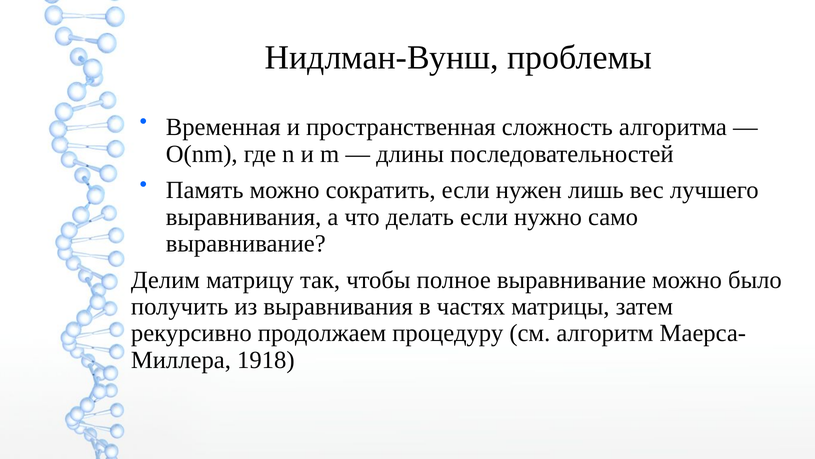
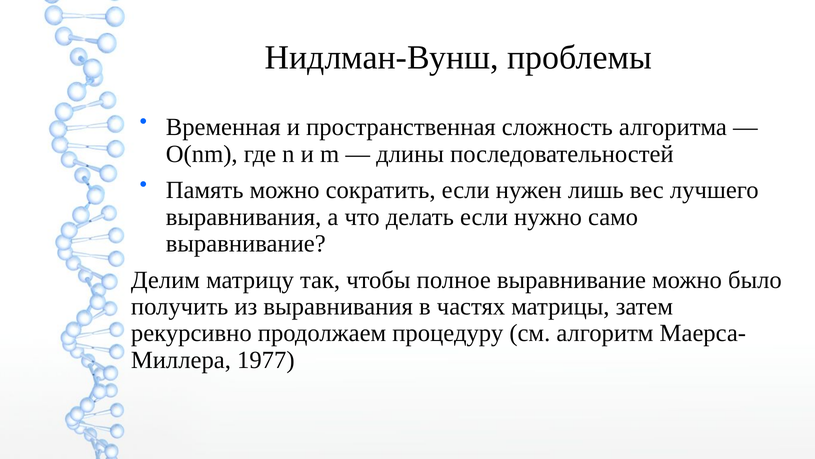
1918: 1918 -> 1977
